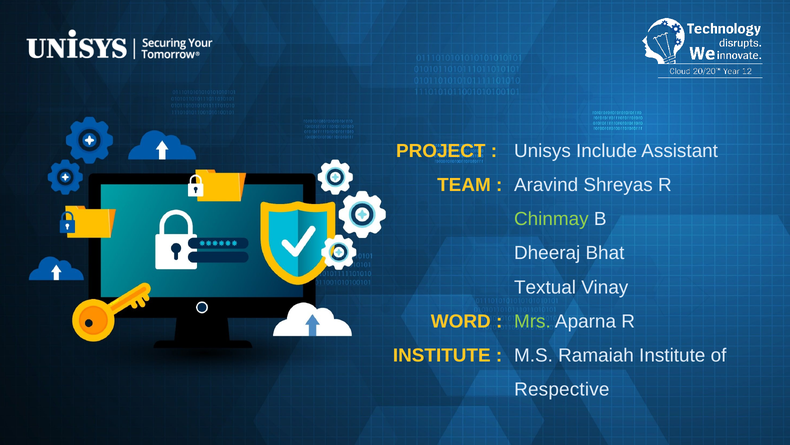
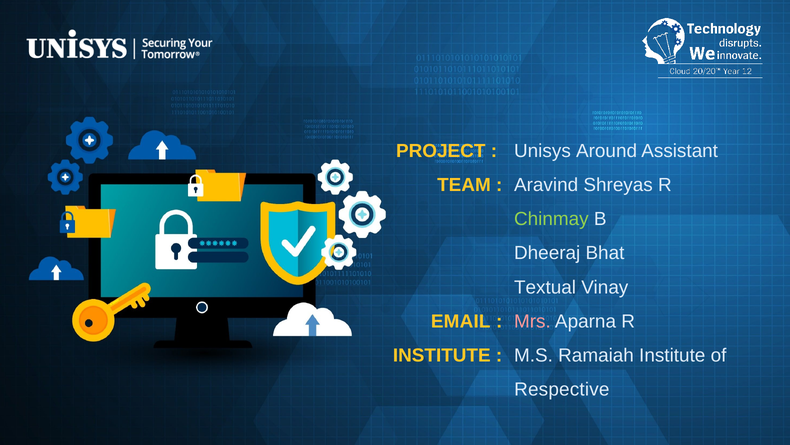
Include: Include -> Around
WORD: WORD -> EMAIL
Mrs colour: light green -> pink
